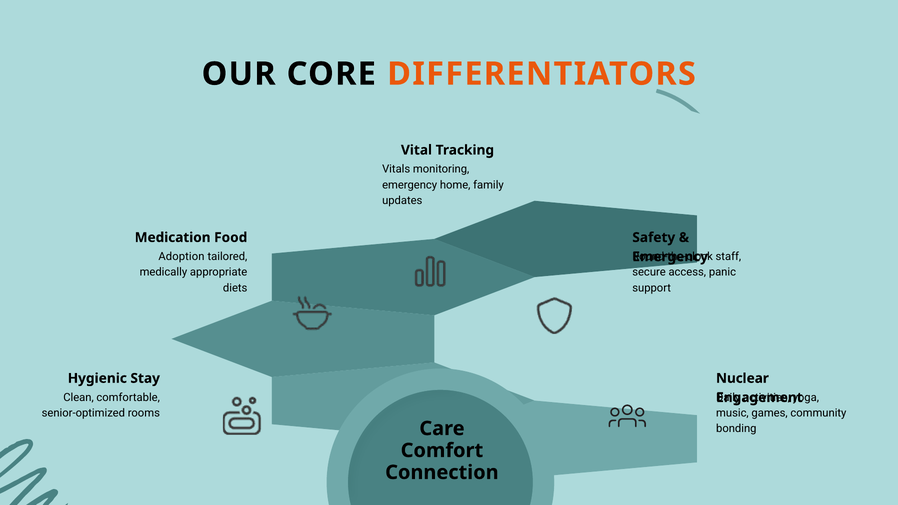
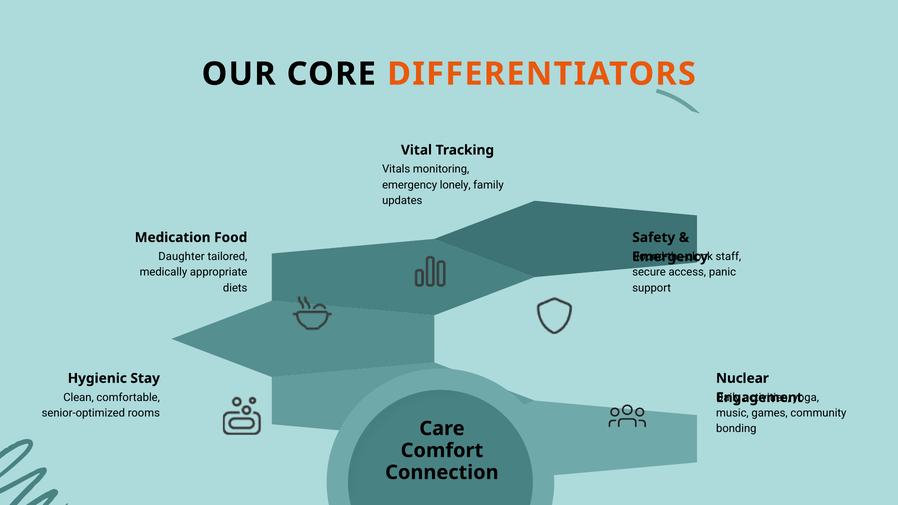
home: home -> lonely
Adoption: Adoption -> Daughter
